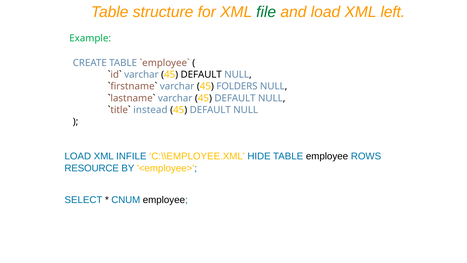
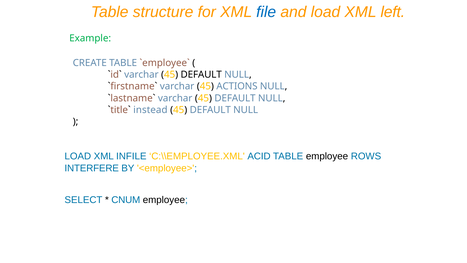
file colour: green -> blue
FOLDERS: FOLDERS -> ACTIONS
HIDE: HIDE -> ACID
RESOURCE: RESOURCE -> INTERFERE
